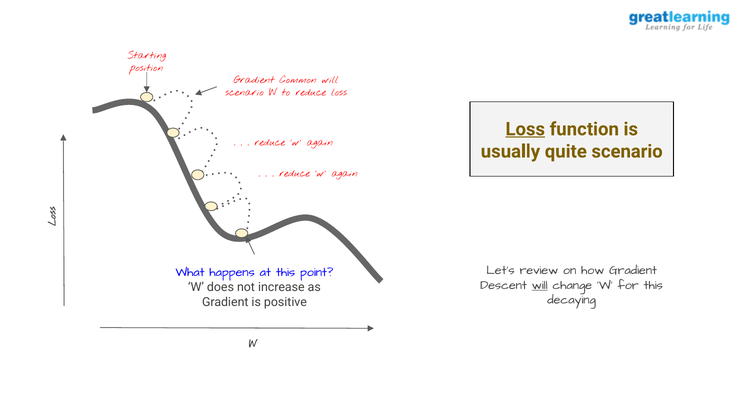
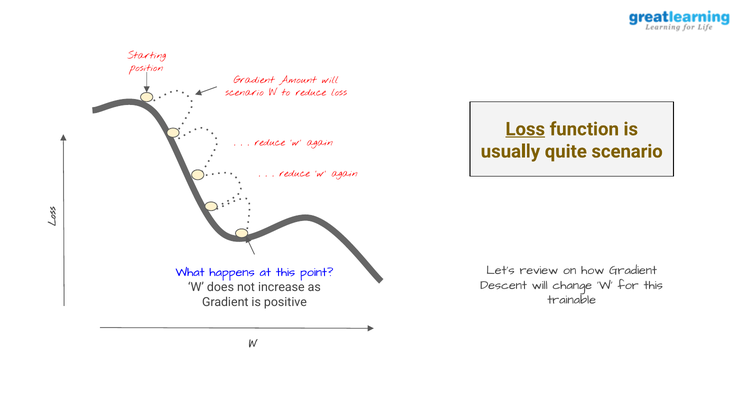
Common: Common -> Amount
will at (540, 285) underline: present -> none
decaying: decaying -> trainable
